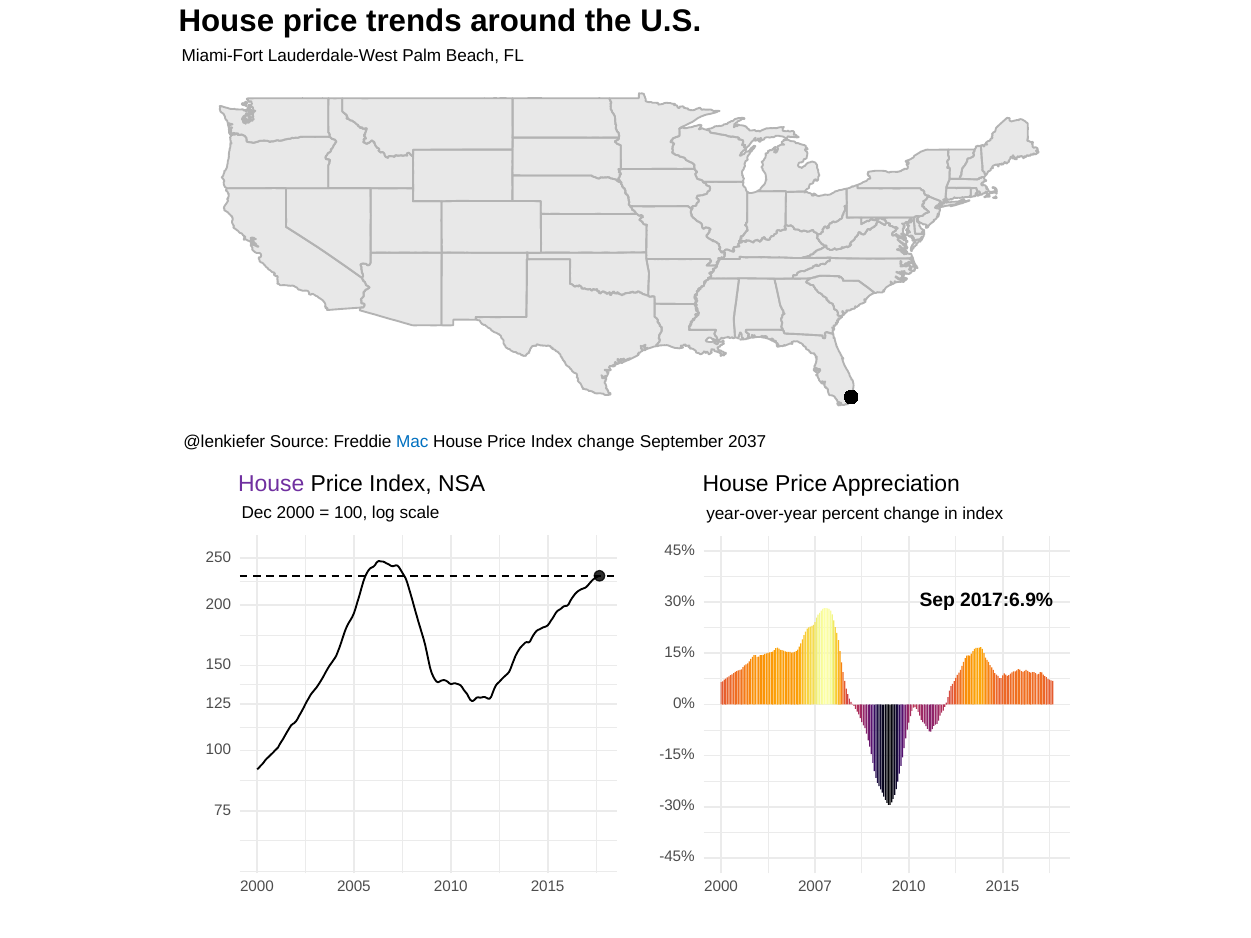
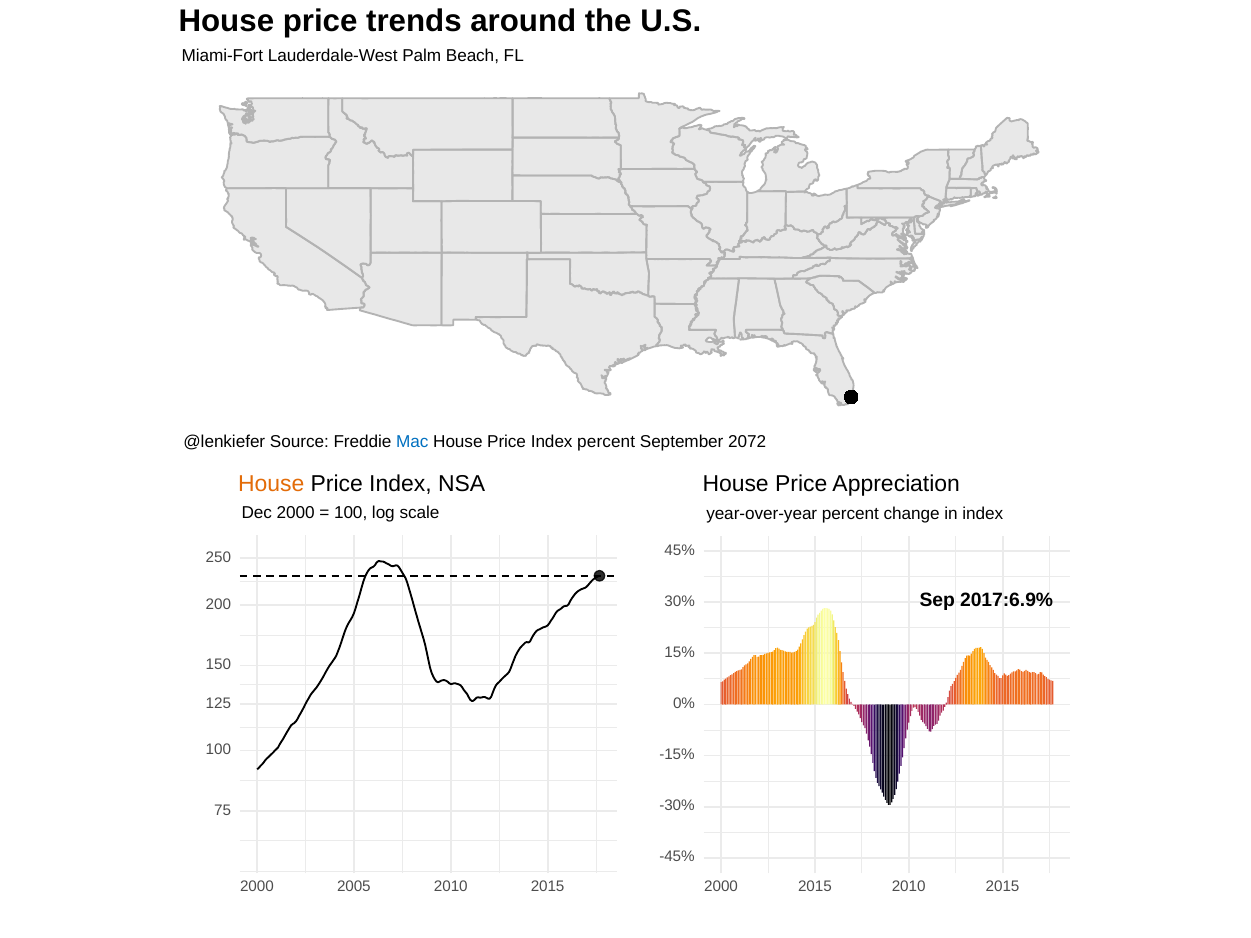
Index change: change -> percent
2037: 2037 -> 2072
House at (271, 484) colour: purple -> orange
2000 2007: 2007 -> 2015
